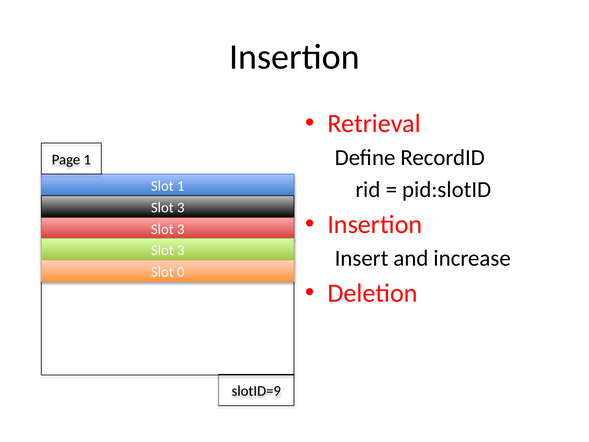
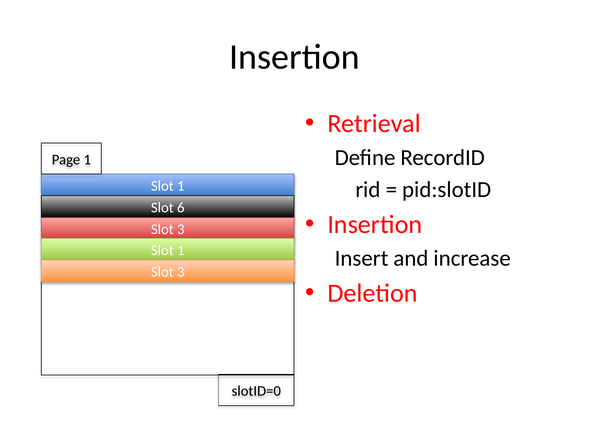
3 at (181, 208): 3 -> 6
3 at (181, 250): 3 -> 1
0 at (181, 272): 0 -> 3
slotID=9: slotID=9 -> slotID=0
